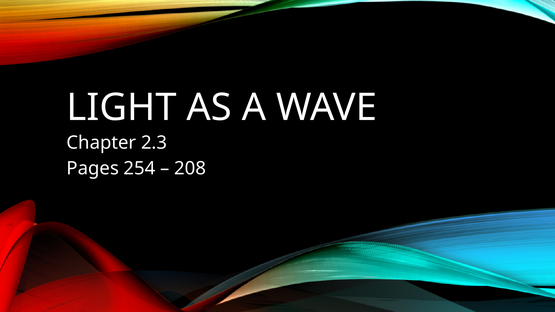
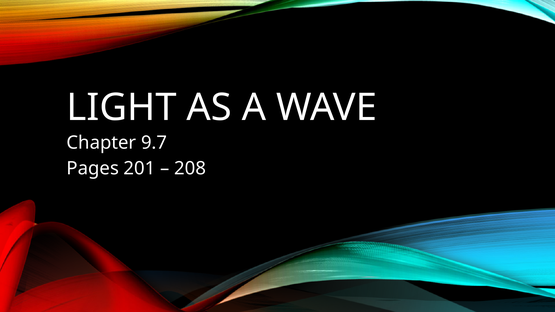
2.3: 2.3 -> 9.7
254: 254 -> 201
